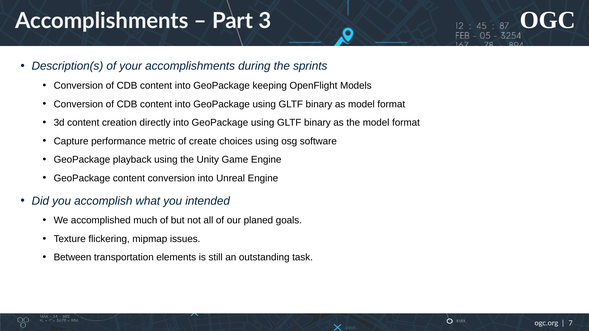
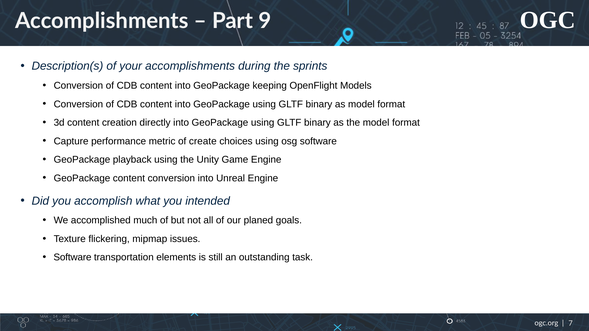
3: 3 -> 9
Between at (72, 258): Between -> Software
